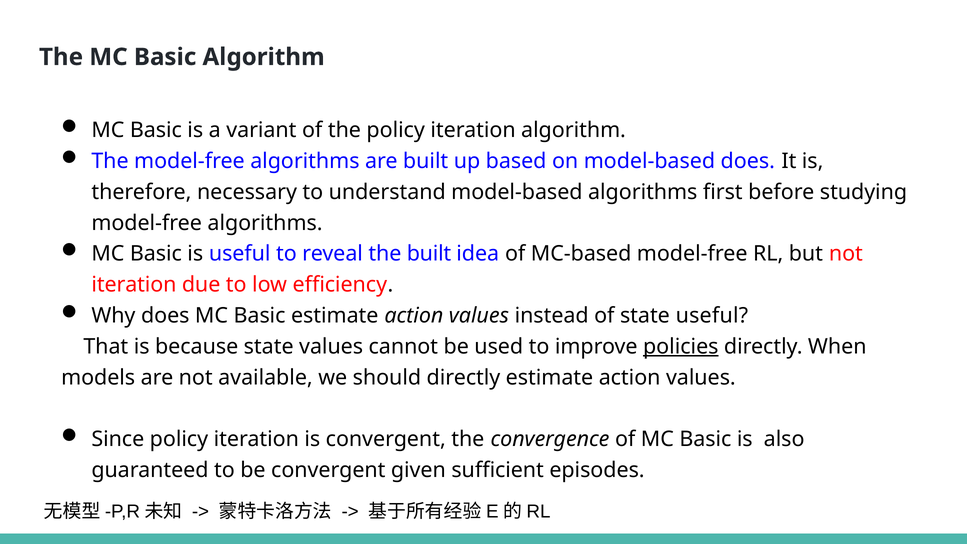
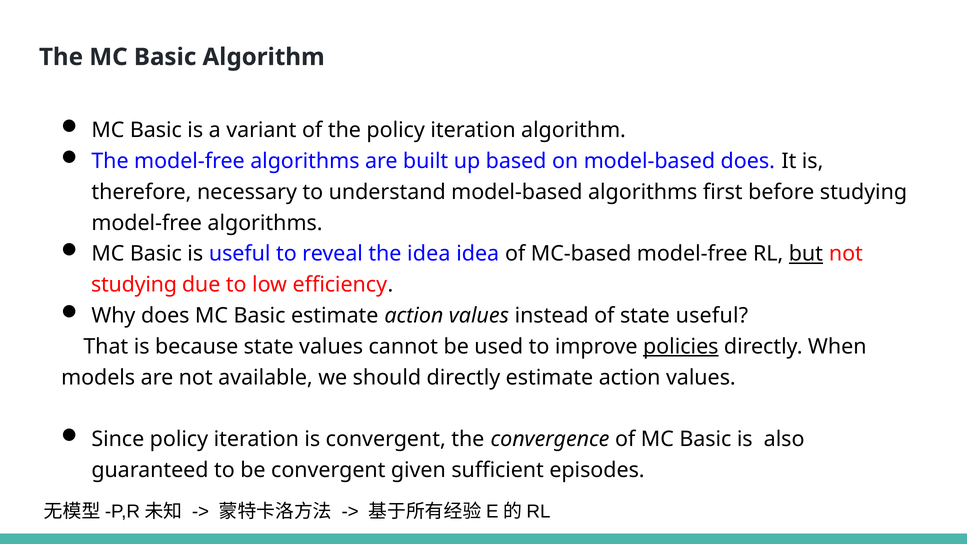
the built: built -> idea
but underline: none -> present
iteration at (134, 285): iteration -> studying
